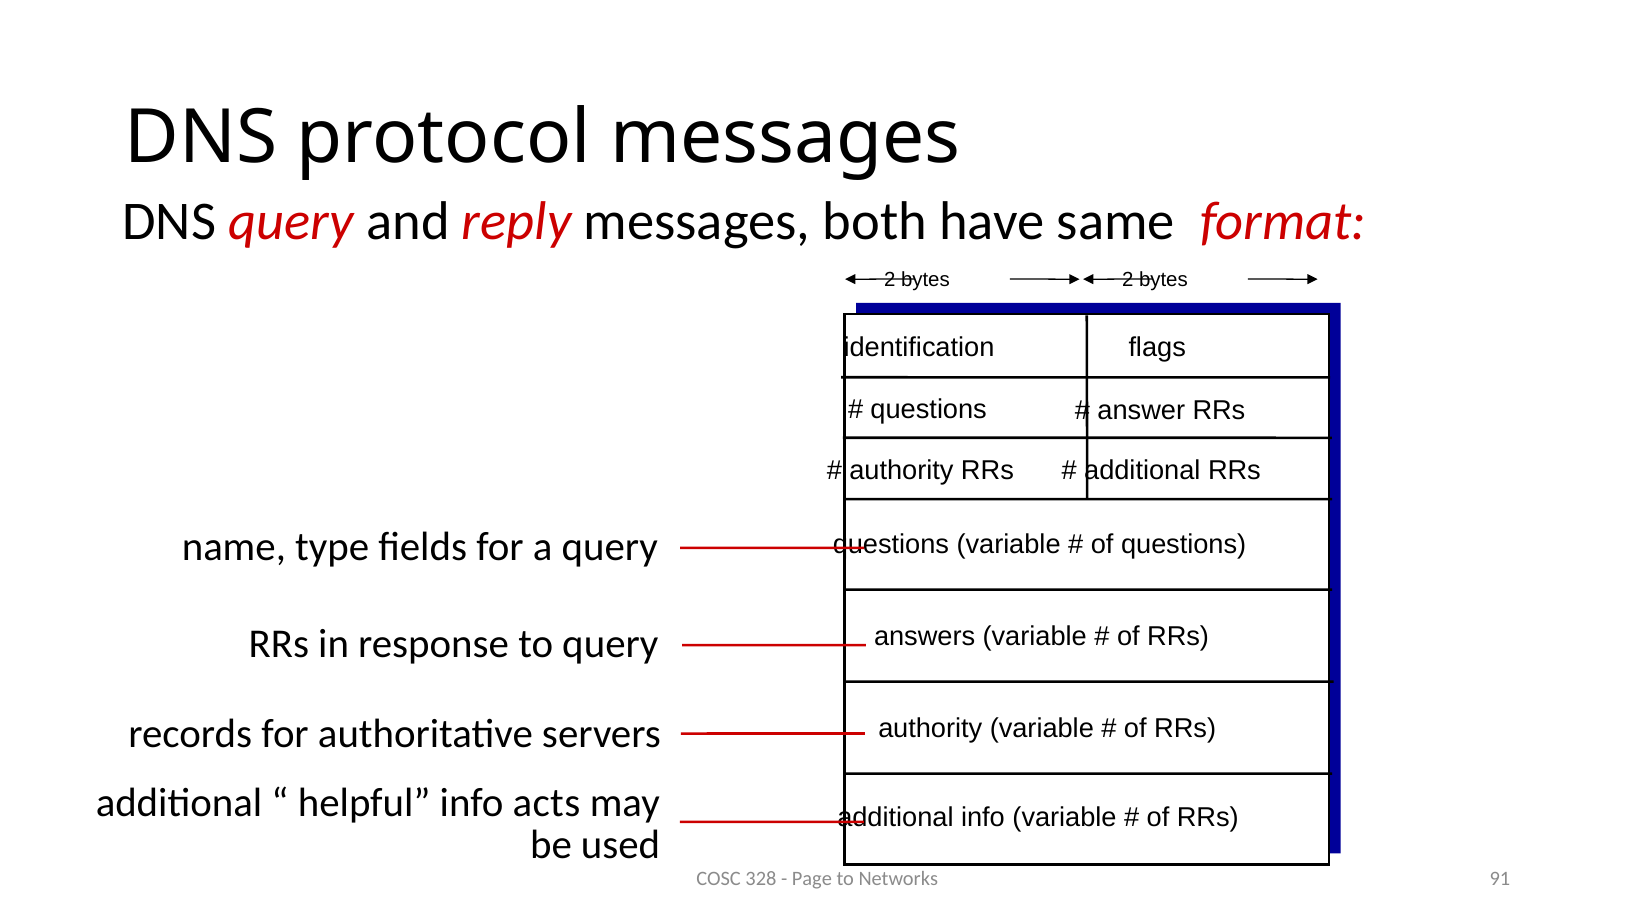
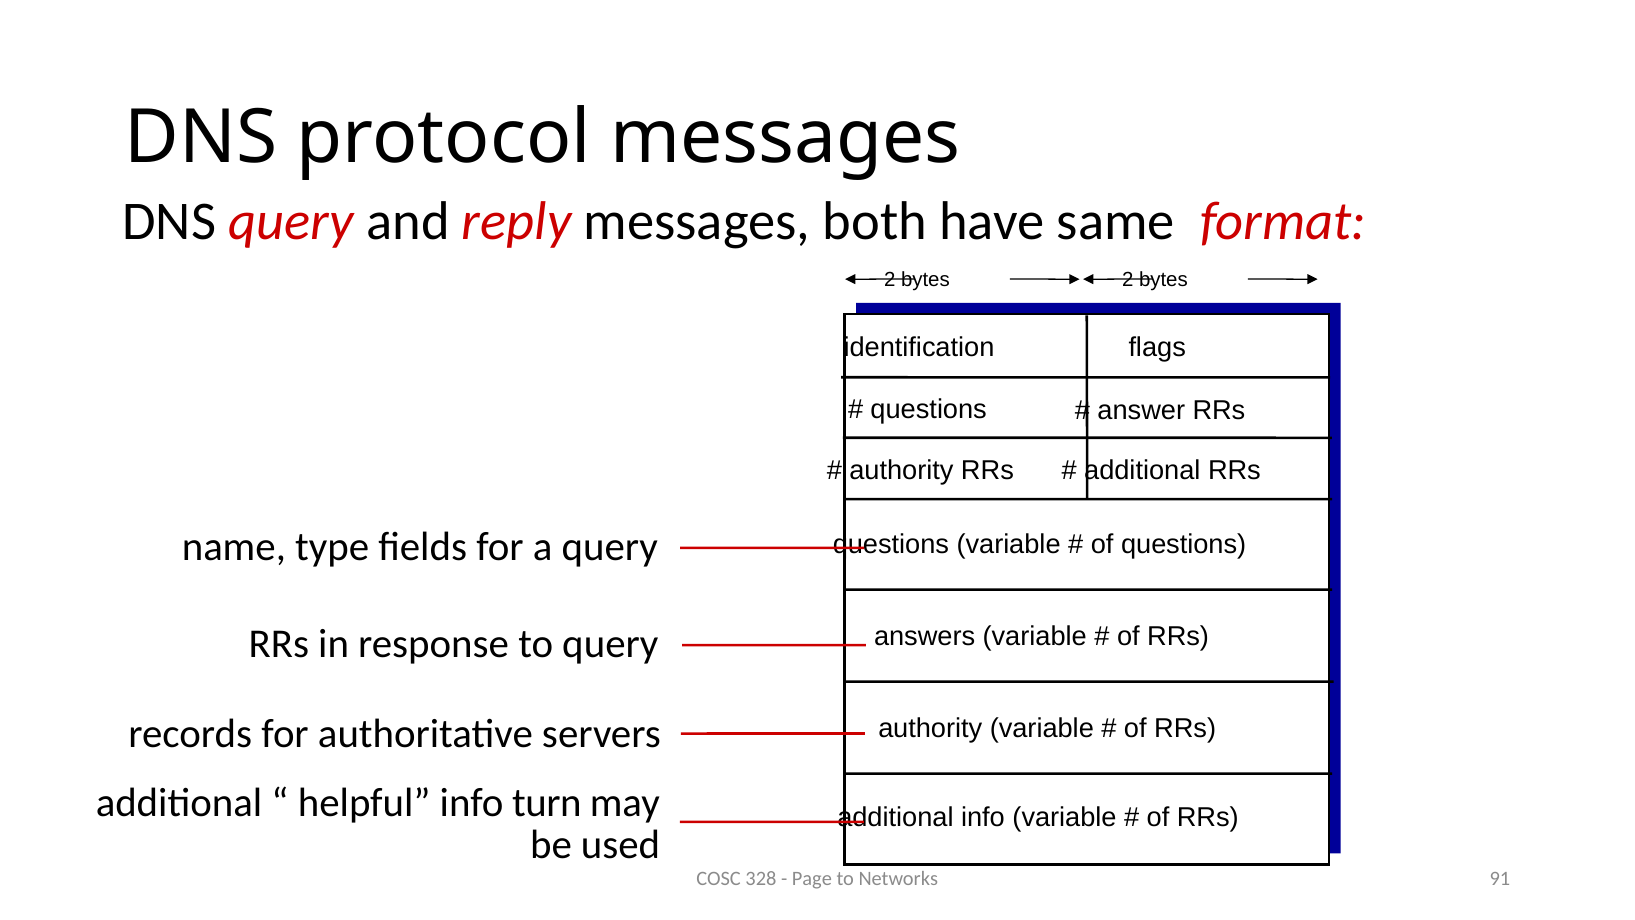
acts: acts -> turn
